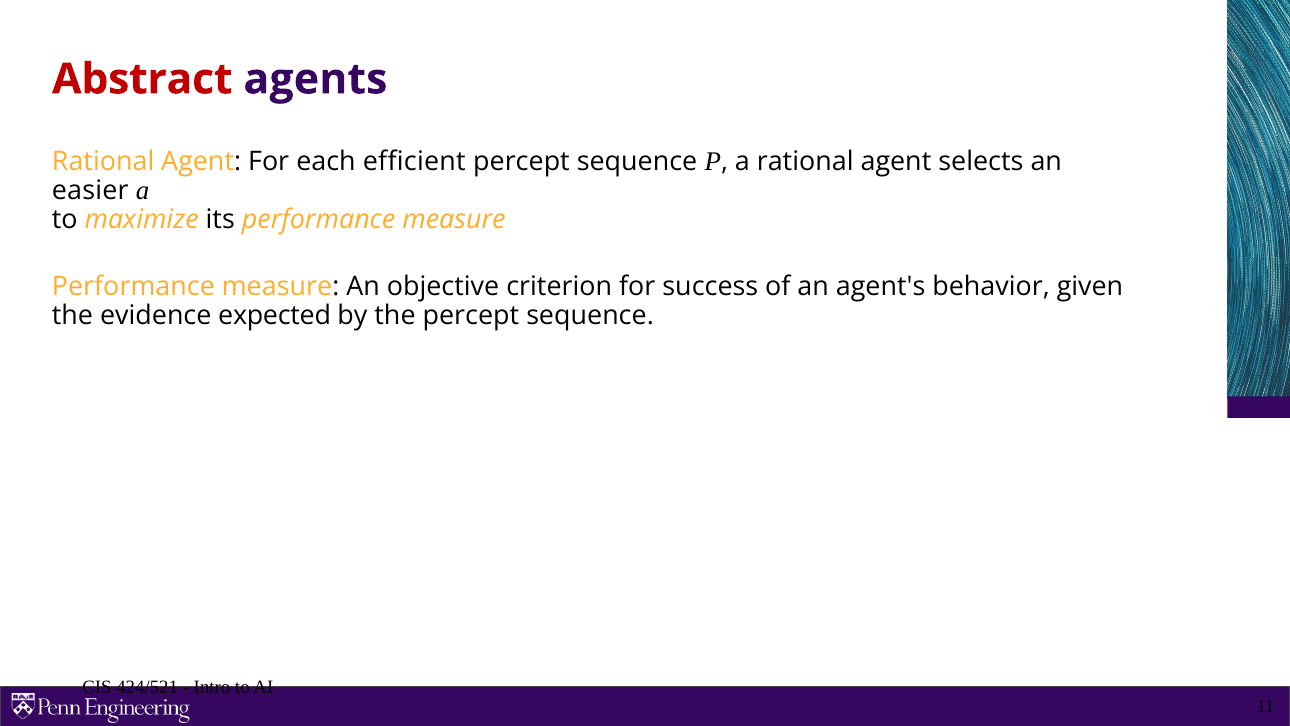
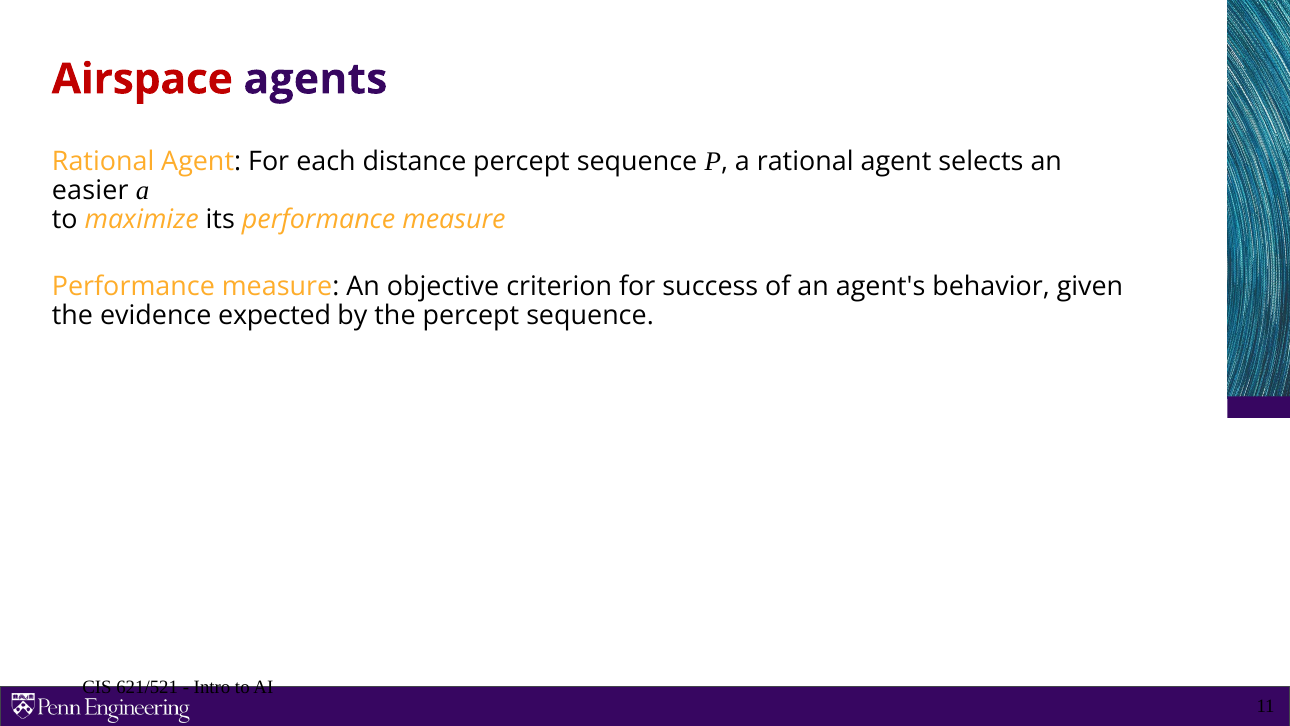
Abstract: Abstract -> Airspace
efficient: efficient -> distance
424/521: 424/521 -> 621/521
